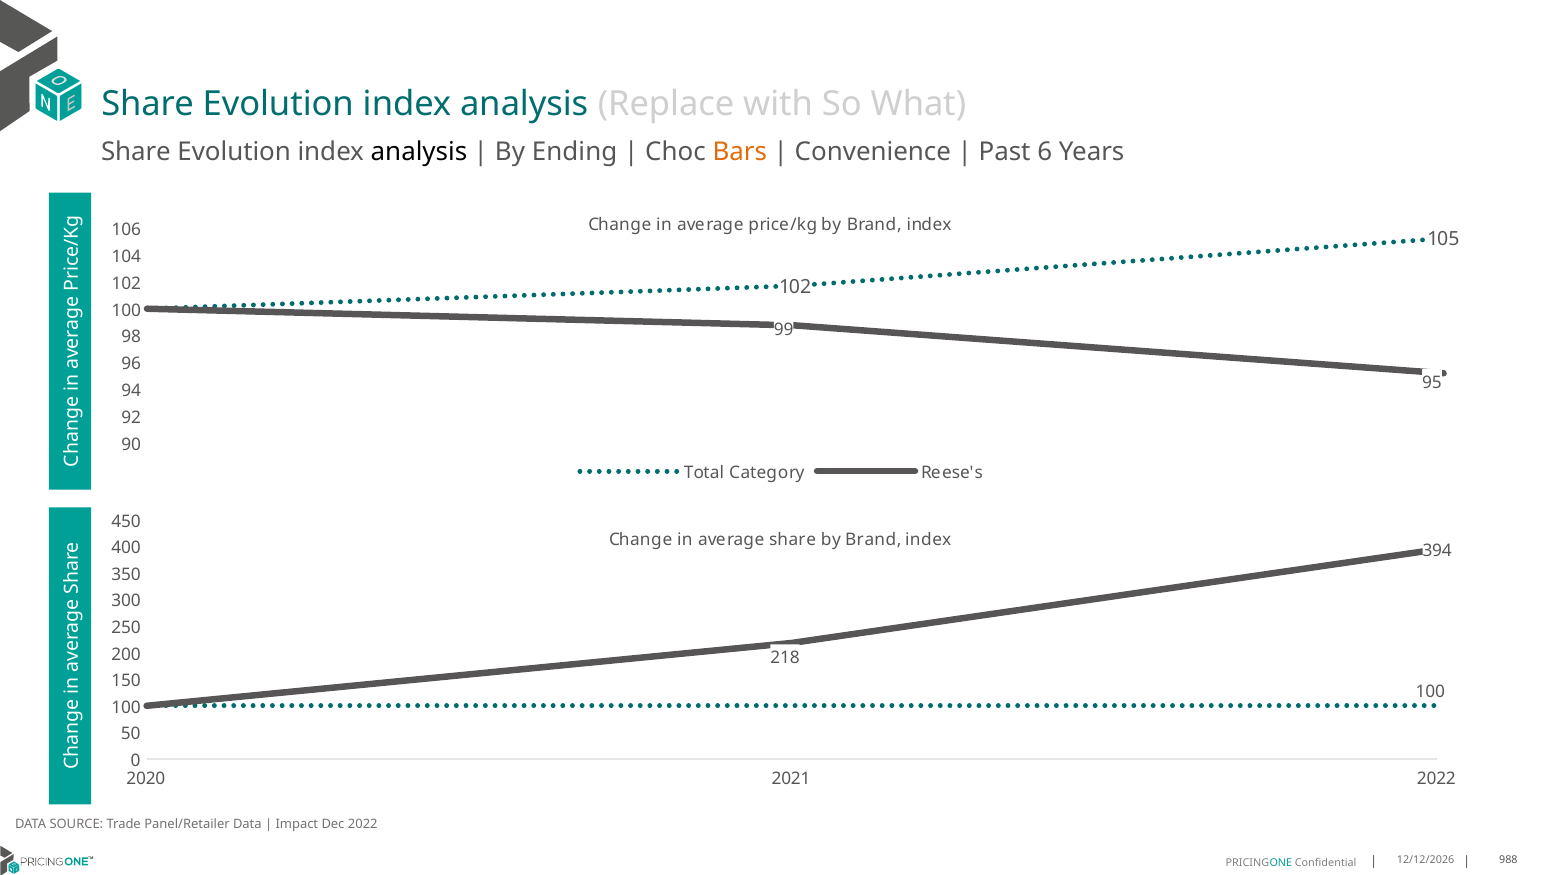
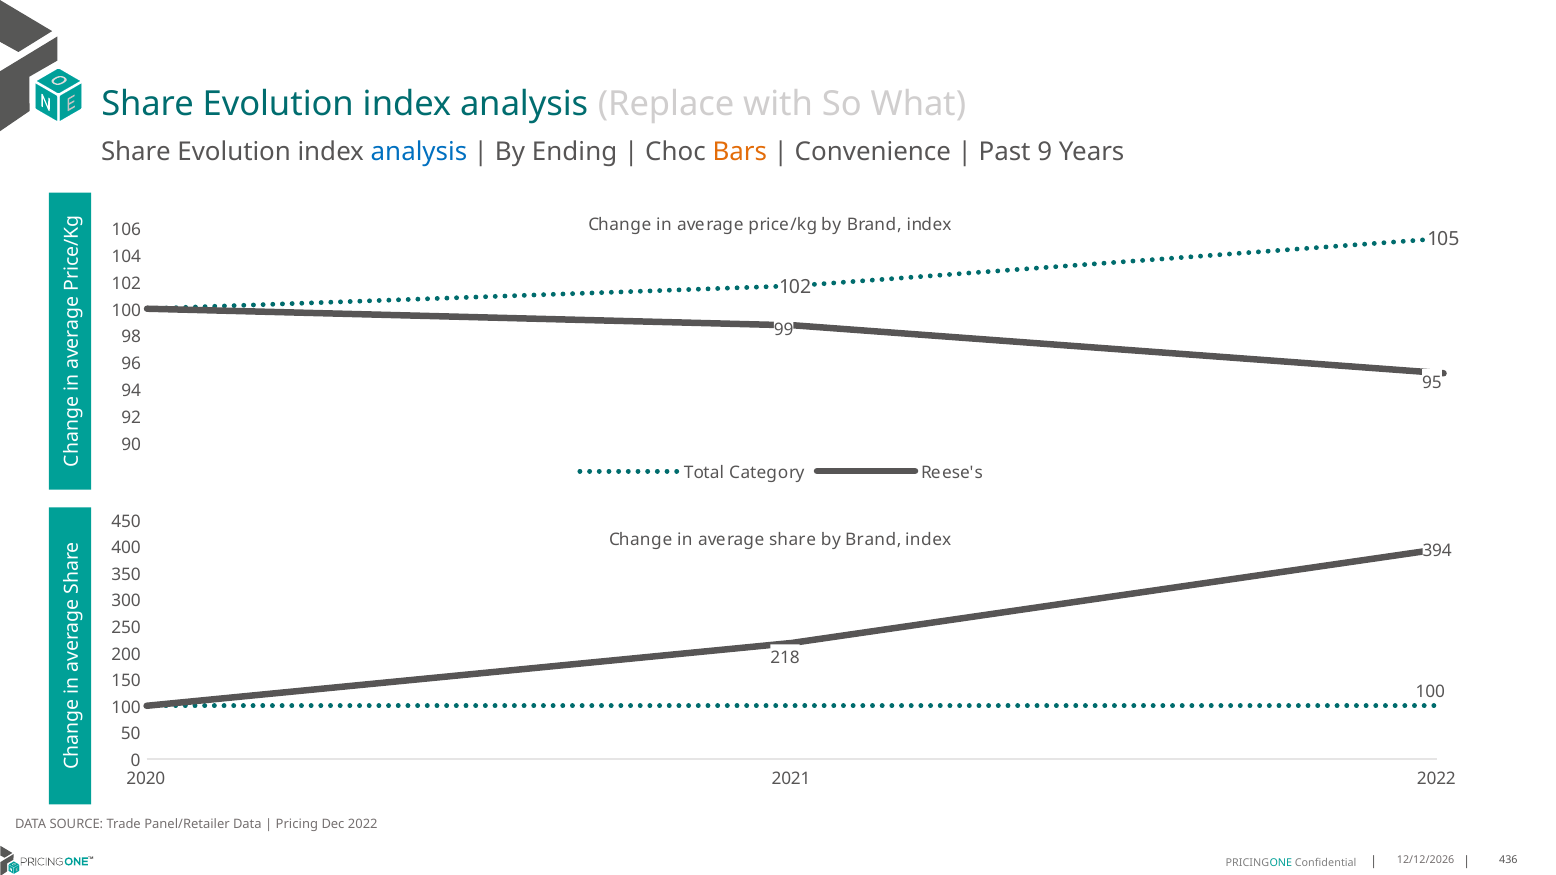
analysis at (419, 152) colour: black -> blue
6: 6 -> 9
Impact: Impact -> Pricing
988: 988 -> 436
